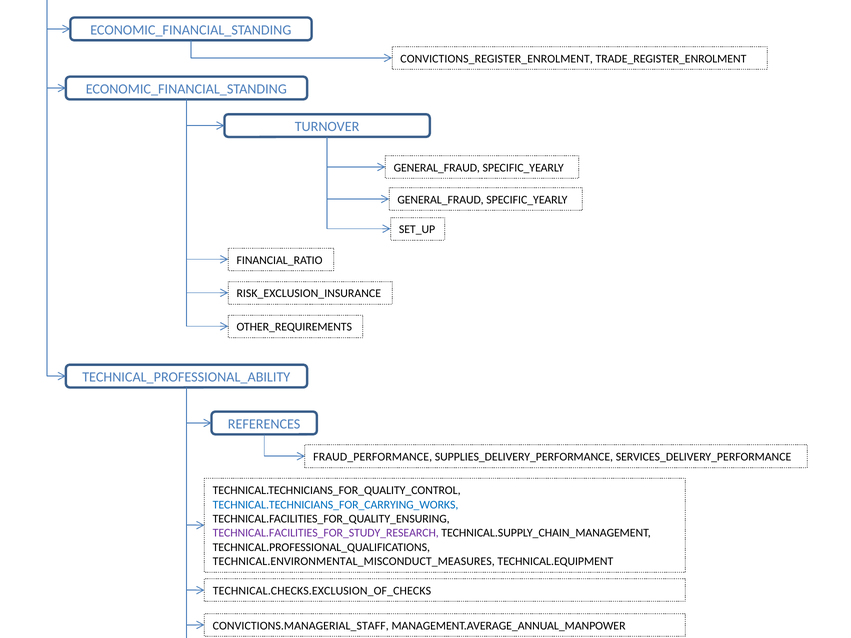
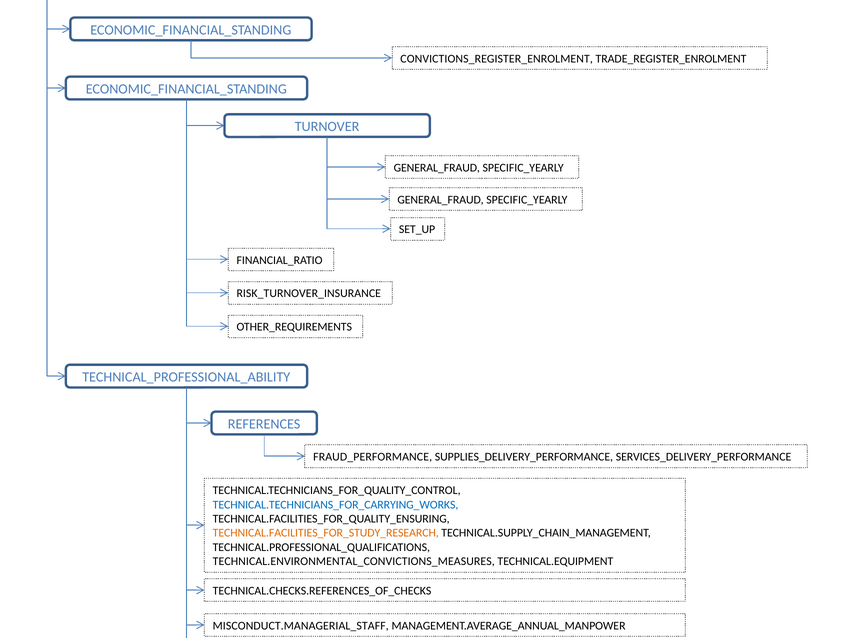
RISK_EXCLUSION_INSURANCE: RISK_EXCLUSION_INSURANCE -> RISK_TURNOVER_INSURANCE
TECHNICAL.FACILITIES_FOR_STUDY_RESEARCH colour: purple -> orange
TECHNICAL.ENVIRONMENTAL_MISCONDUCT_MEASURES: TECHNICAL.ENVIRONMENTAL_MISCONDUCT_MEASURES -> TECHNICAL.ENVIRONMENTAL_CONVICTIONS_MEASURES
TECHNICAL.CHECKS.EXCLUSION_OF_CHECKS: TECHNICAL.CHECKS.EXCLUSION_OF_CHECKS -> TECHNICAL.CHECKS.REFERENCES_OF_CHECKS
CONVICTIONS.MANAGERIAL_STAFF: CONVICTIONS.MANAGERIAL_STAFF -> MISCONDUCT.MANAGERIAL_STAFF
